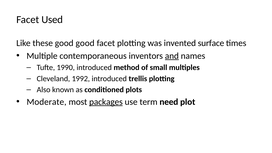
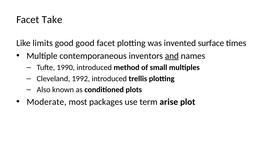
Used: Used -> Take
these: these -> limits
packages underline: present -> none
need: need -> arise
